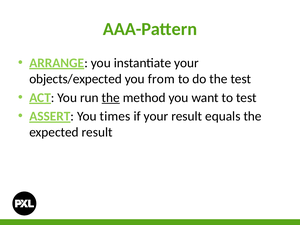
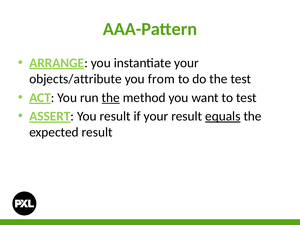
objects/expected: objects/expected -> objects/attribute
You times: times -> result
equals underline: none -> present
